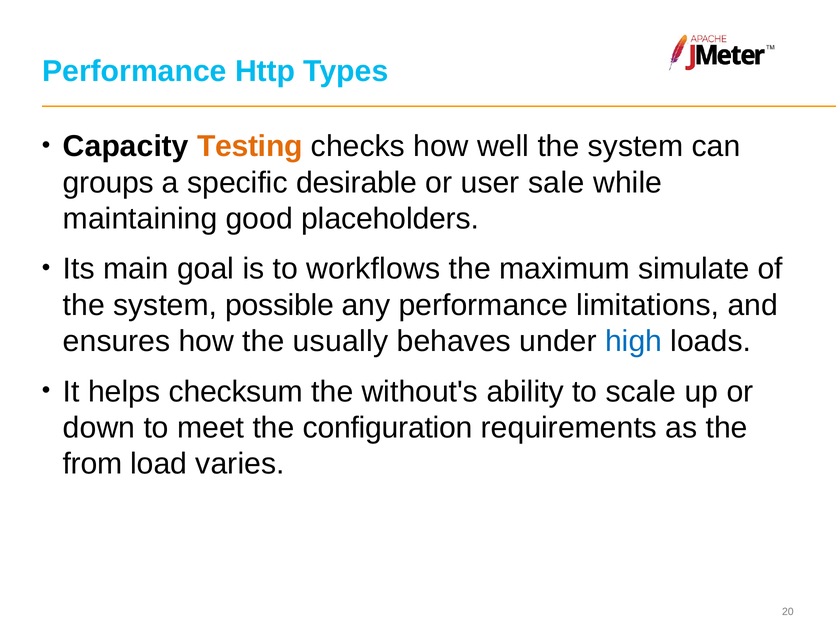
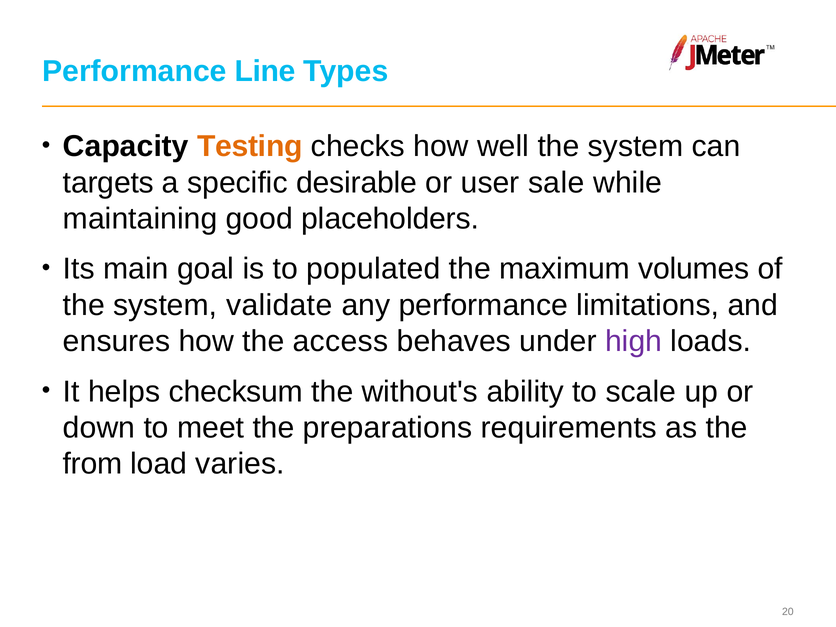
Http: Http -> Line
groups: groups -> targets
workflows: workflows -> populated
simulate: simulate -> volumes
possible: possible -> validate
usually: usually -> access
high colour: blue -> purple
configuration: configuration -> preparations
